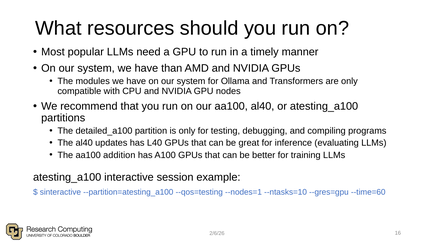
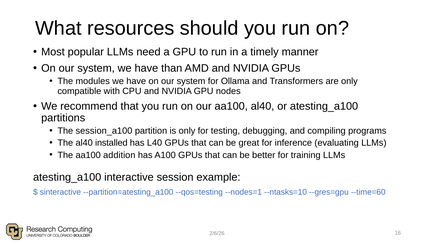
detailed_a100: detailed_a100 -> session_a100
updates: updates -> installed
